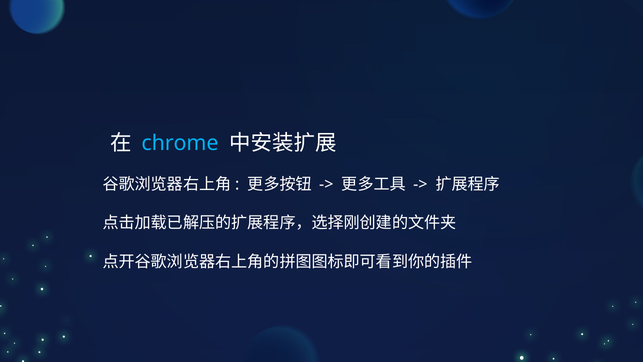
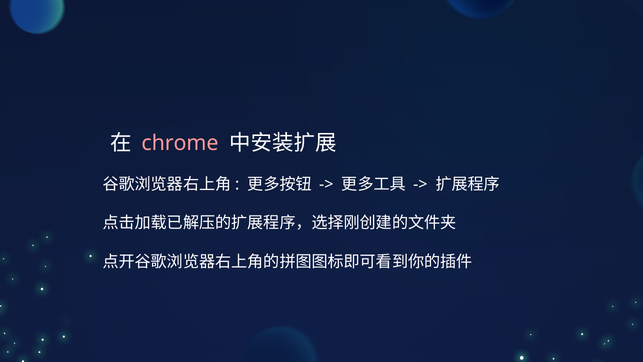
chrome colour: light blue -> pink
